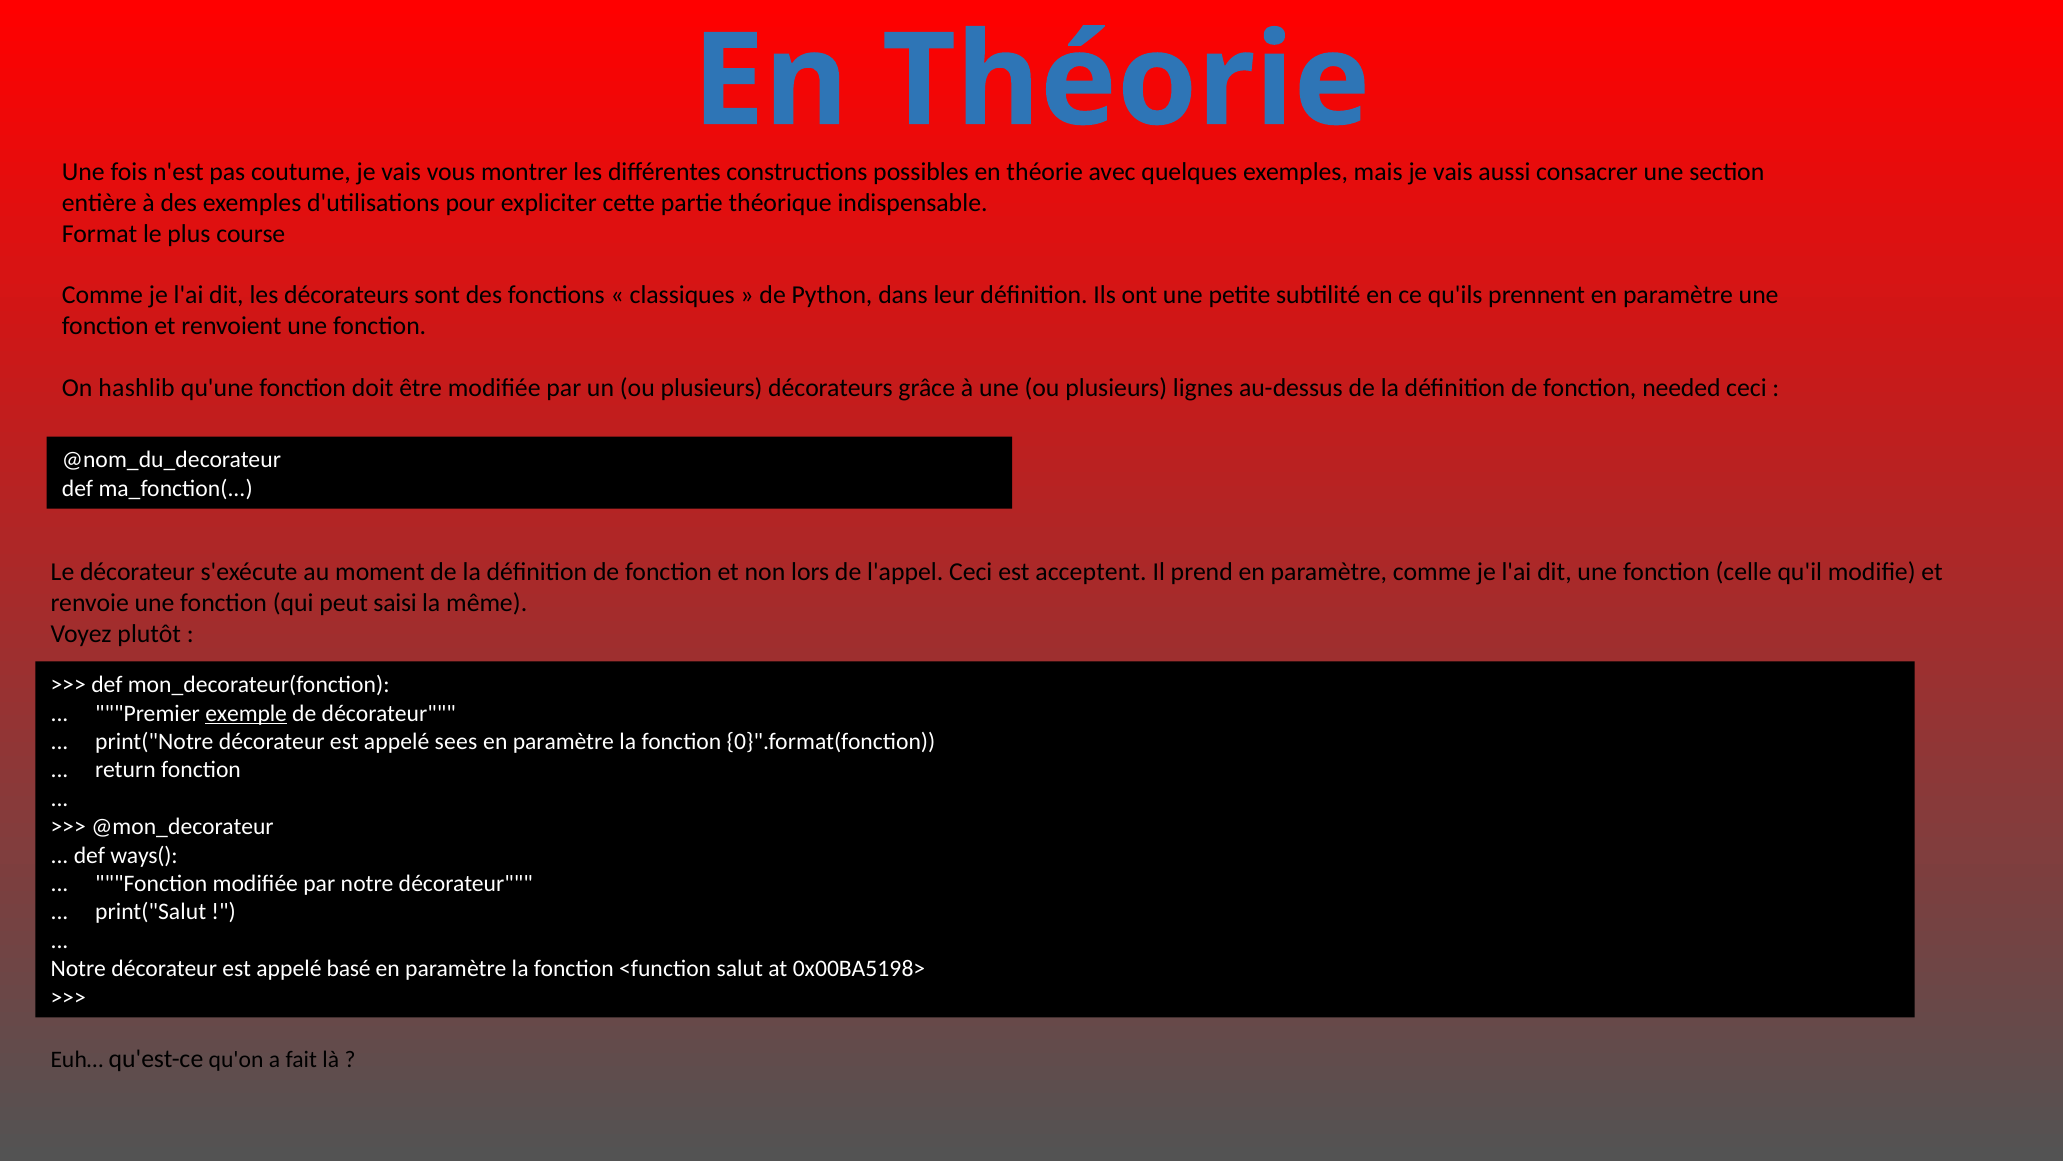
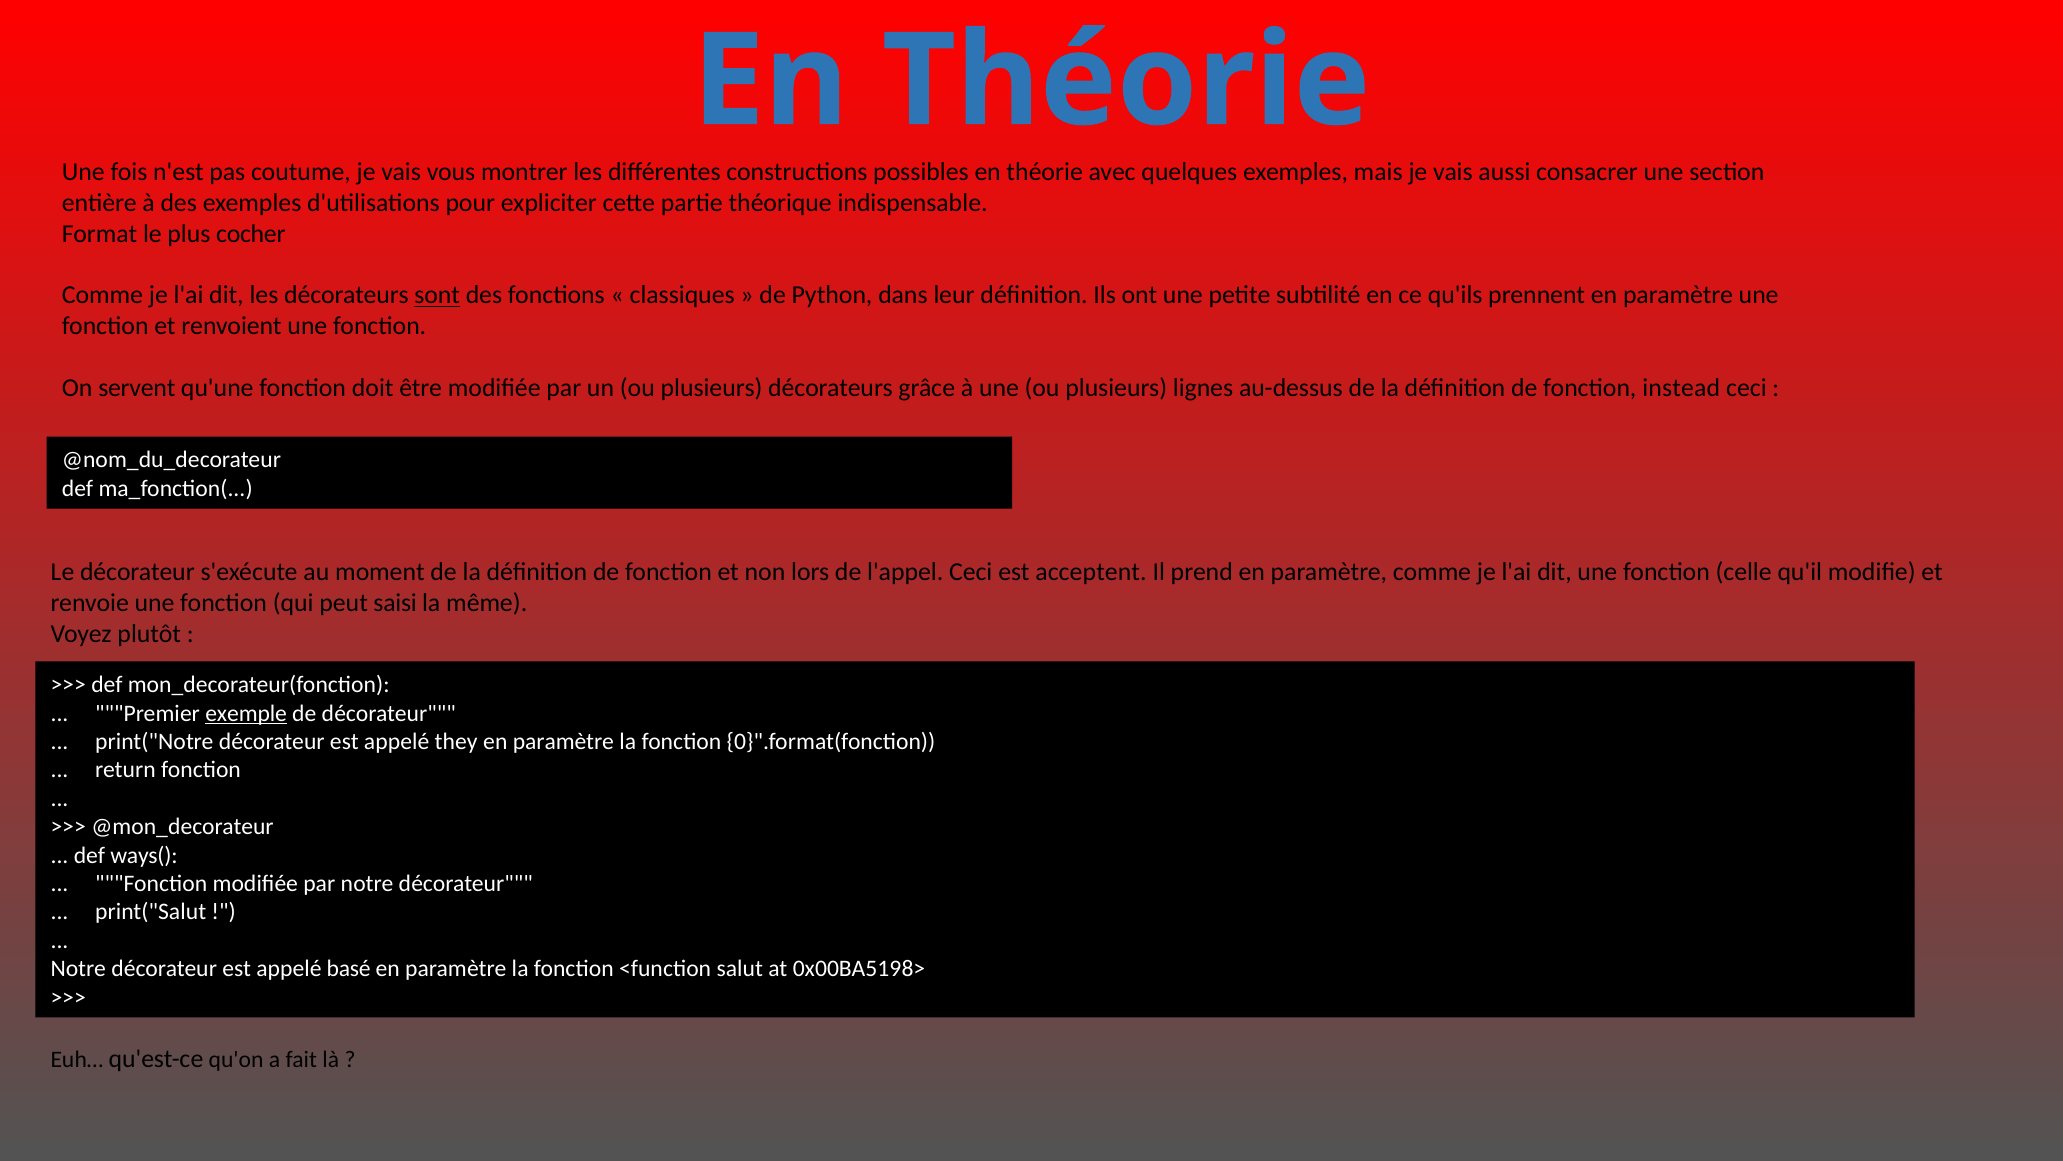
course: course -> cocher
sont underline: none -> present
hashlib: hashlib -> servent
needed: needed -> instead
sees: sees -> they
